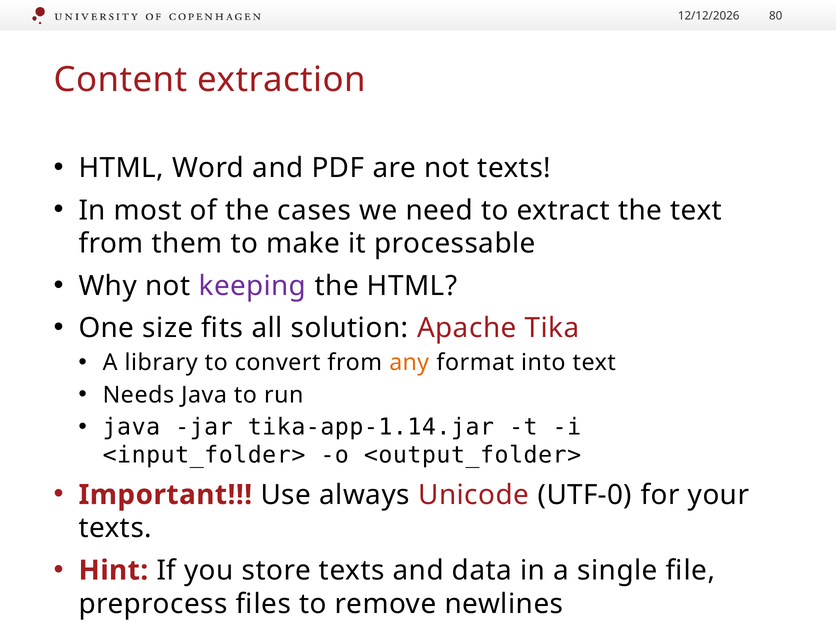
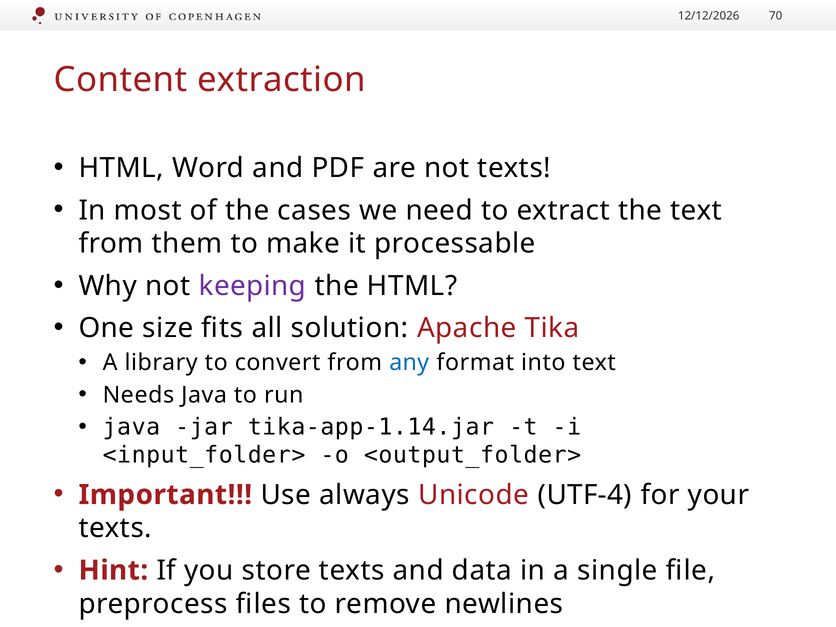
80: 80 -> 70
any colour: orange -> blue
UTF-0: UTF-0 -> UTF-4
